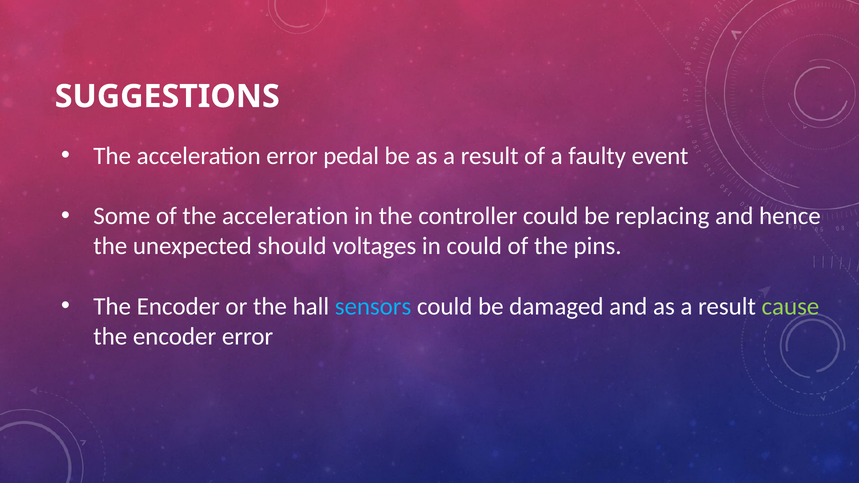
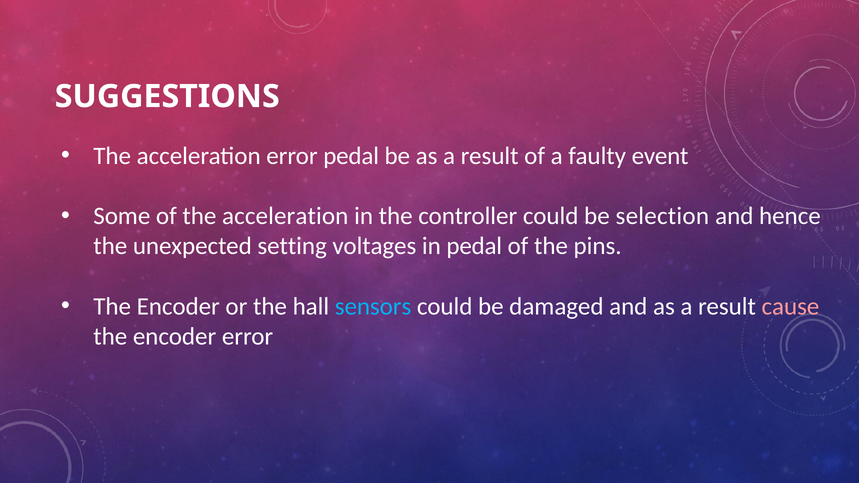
replacing: replacing -> selection
should: should -> setting
in could: could -> pedal
cause colour: light green -> pink
